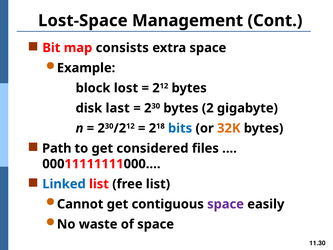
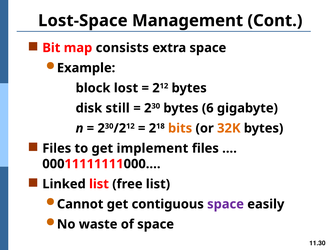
last: last -> still
bytes 2: 2 -> 6
bits colour: blue -> orange
Path at (57, 148): Path -> Files
considered: considered -> implement
Linked colour: blue -> black
